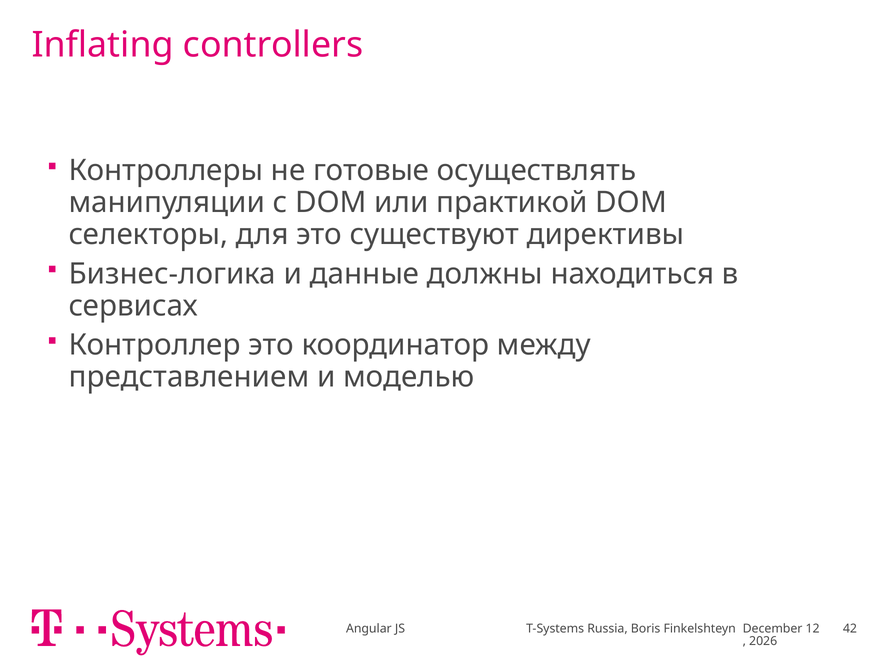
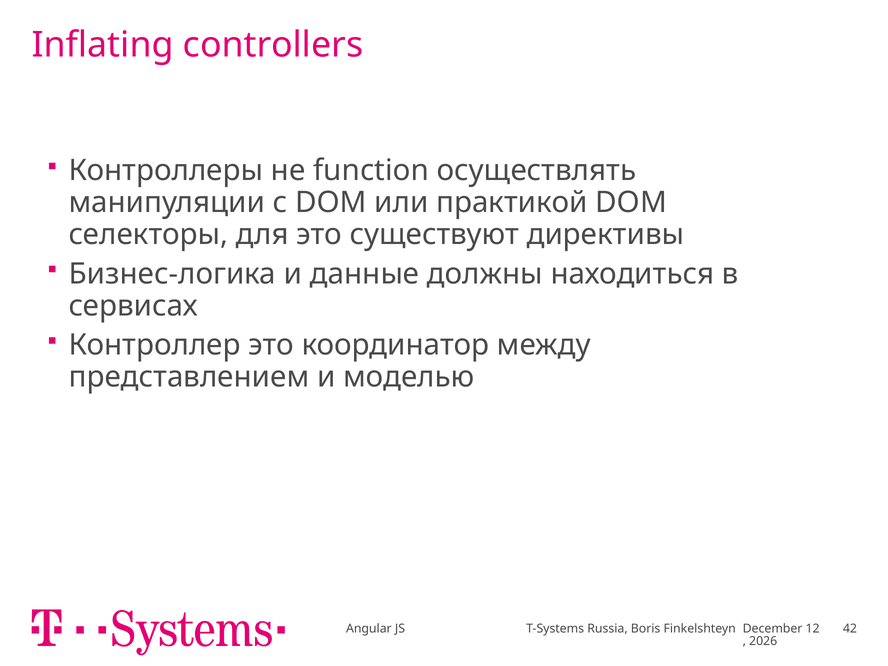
готовые: готовые -> function
